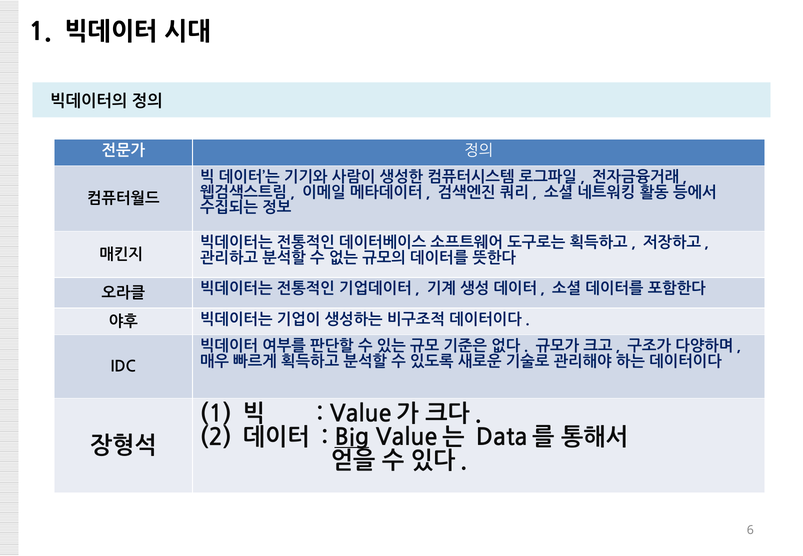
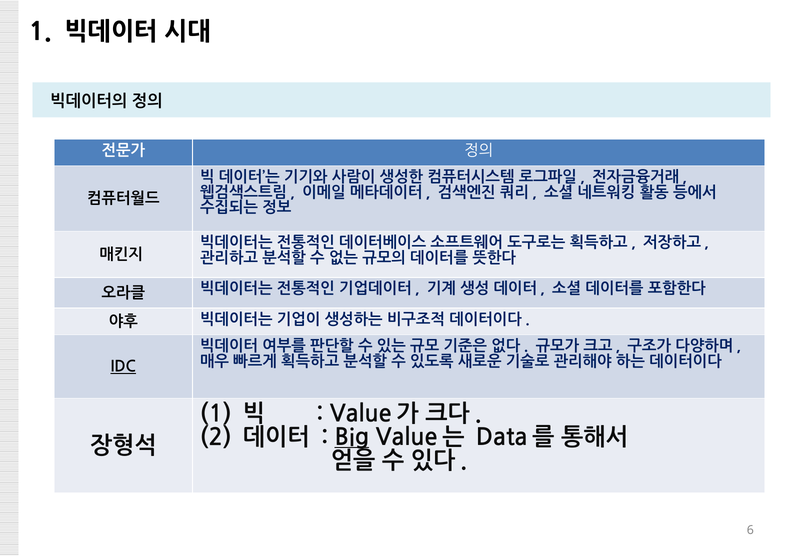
IDC underline: none -> present
